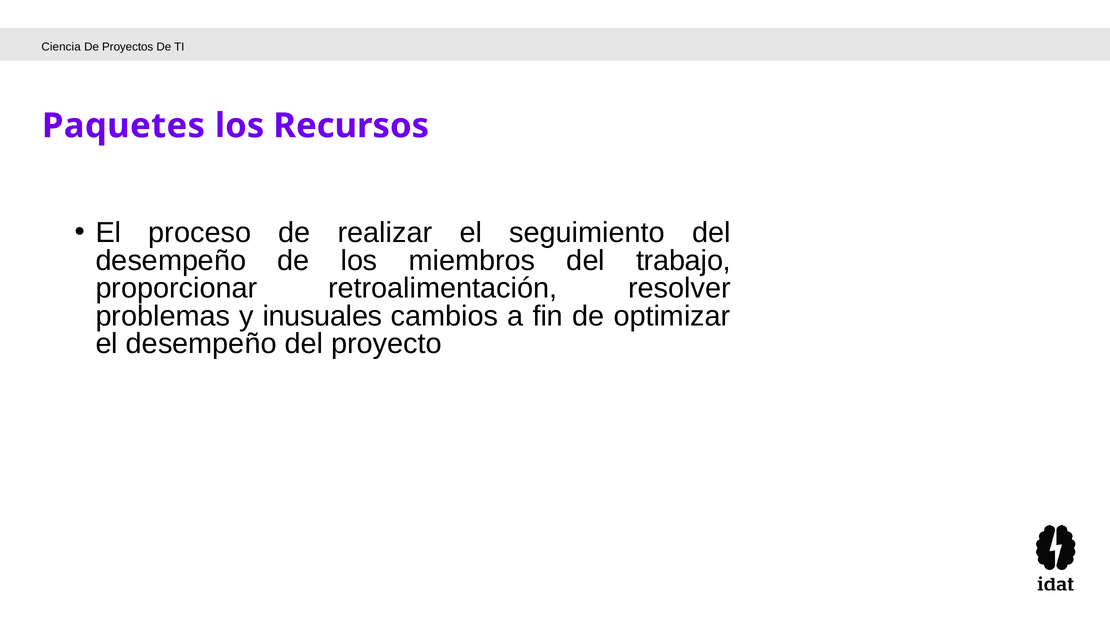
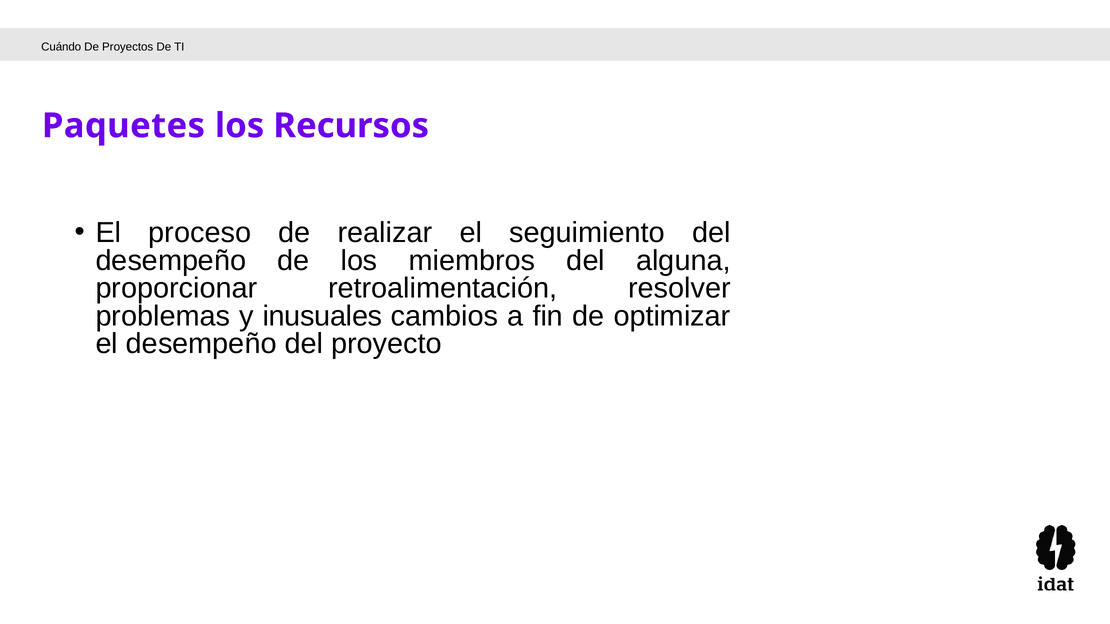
Ciencia: Ciencia -> Cuándo
trabajo: trabajo -> alguna
